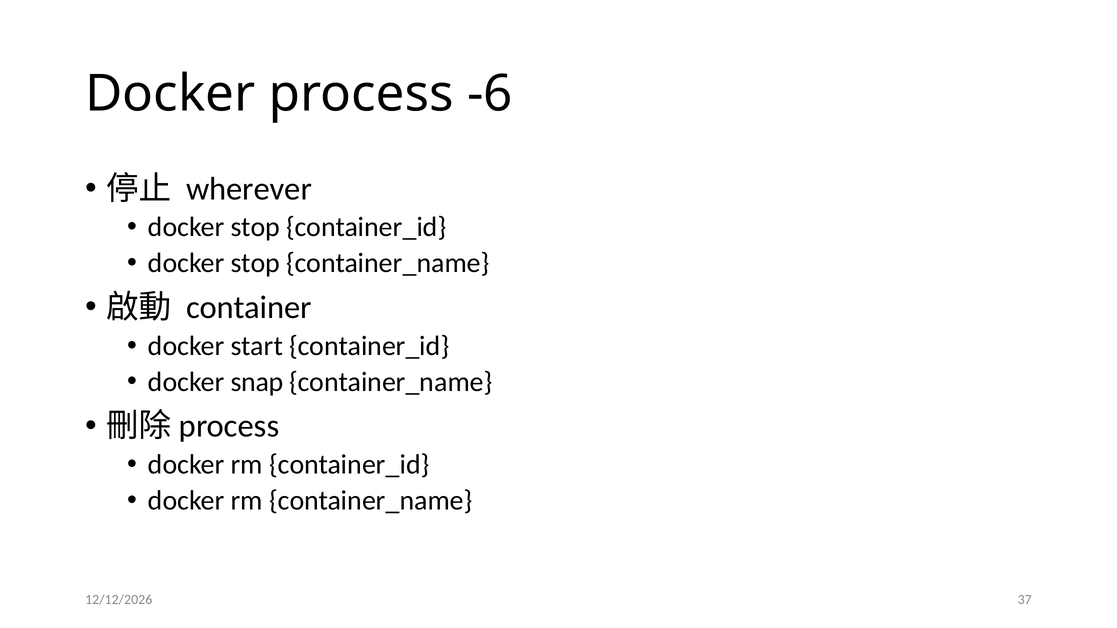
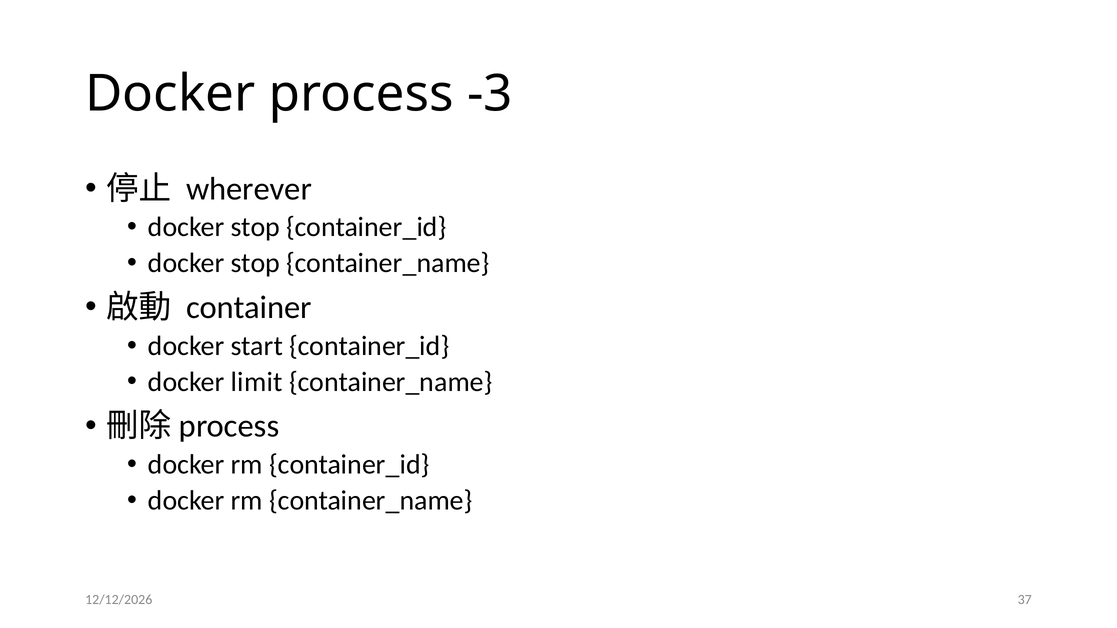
-6: -6 -> -3
snap: snap -> limit
